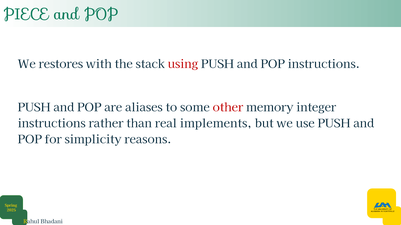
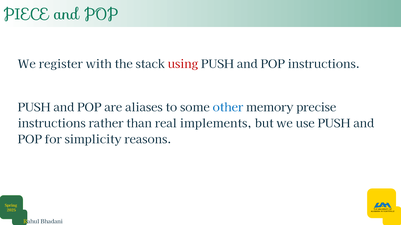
restores: restores -> register
other colour: red -> blue
integer: integer -> precise
